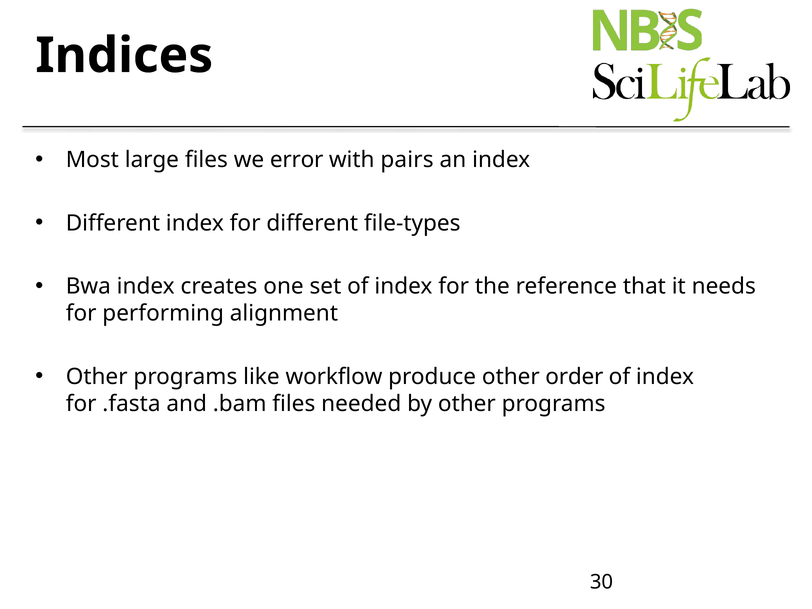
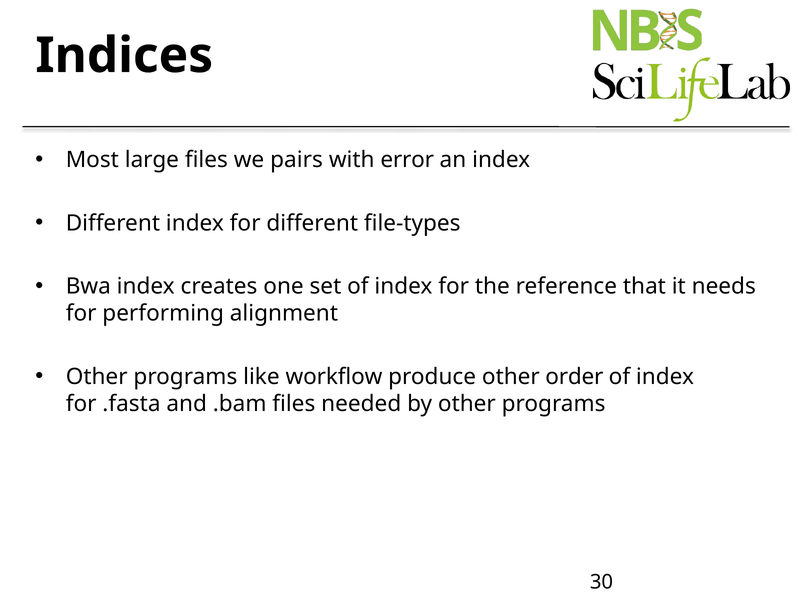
error: error -> pairs
pairs: pairs -> error
